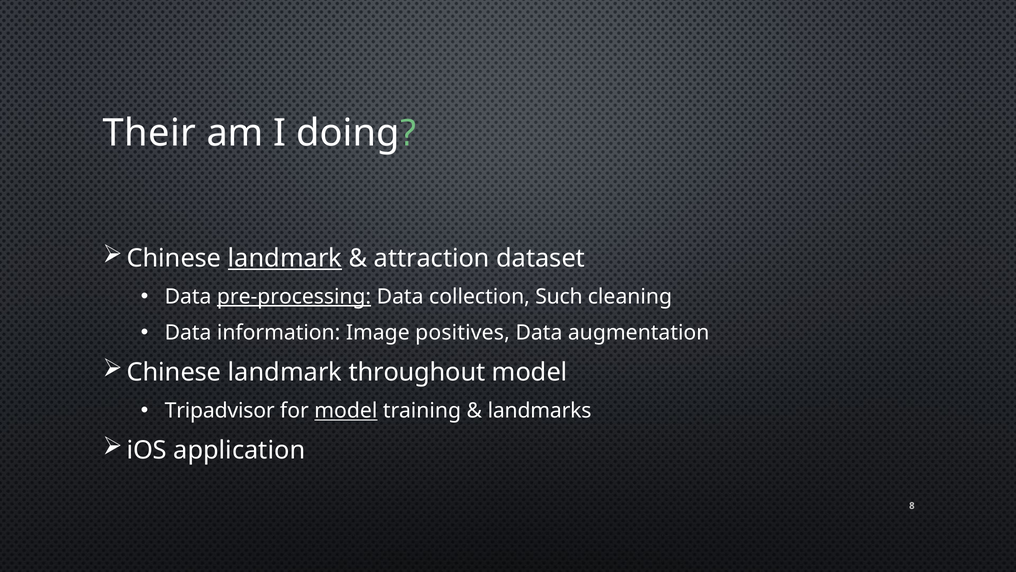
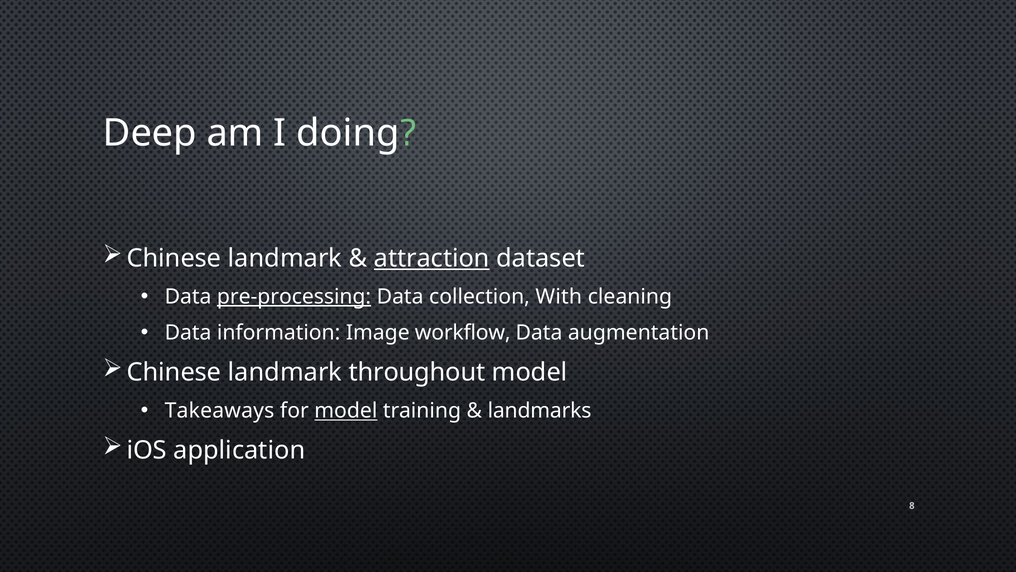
Their: Their -> Deep
landmark at (285, 258) underline: present -> none
attraction underline: none -> present
Such: Such -> With
positives: positives -> workflow
Tripadvisor: Tripadvisor -> Takeaways
